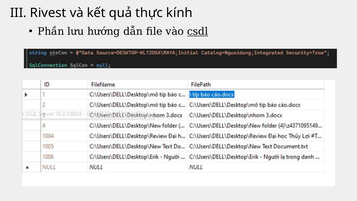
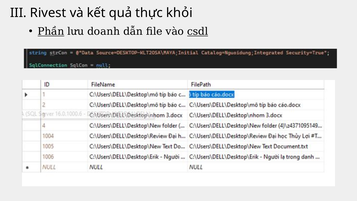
kính: kính -> khỏi
Phần underline: none -> present
hướng: hướng -> doanh
